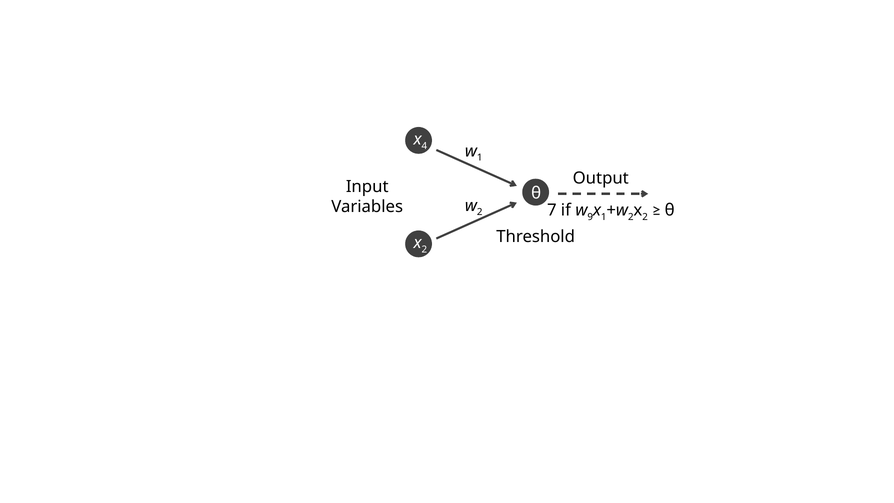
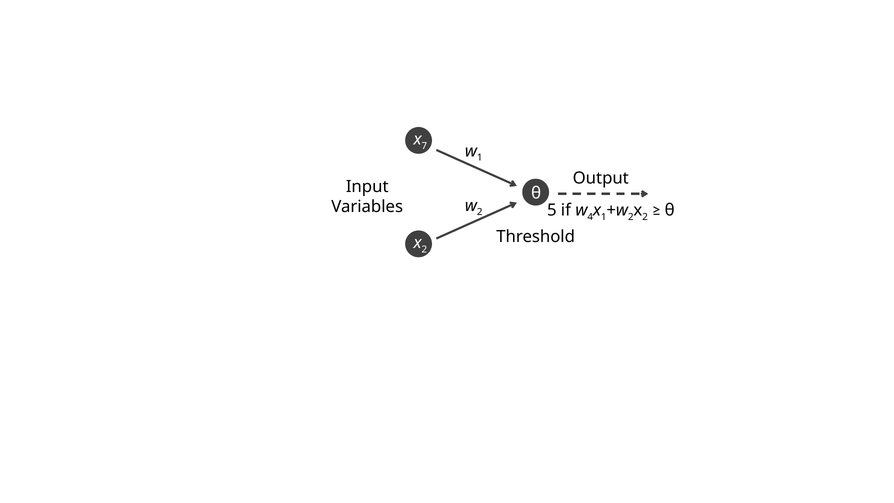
4: 4 -> 7
7: 7 -> 5
9: 9 -> 4
